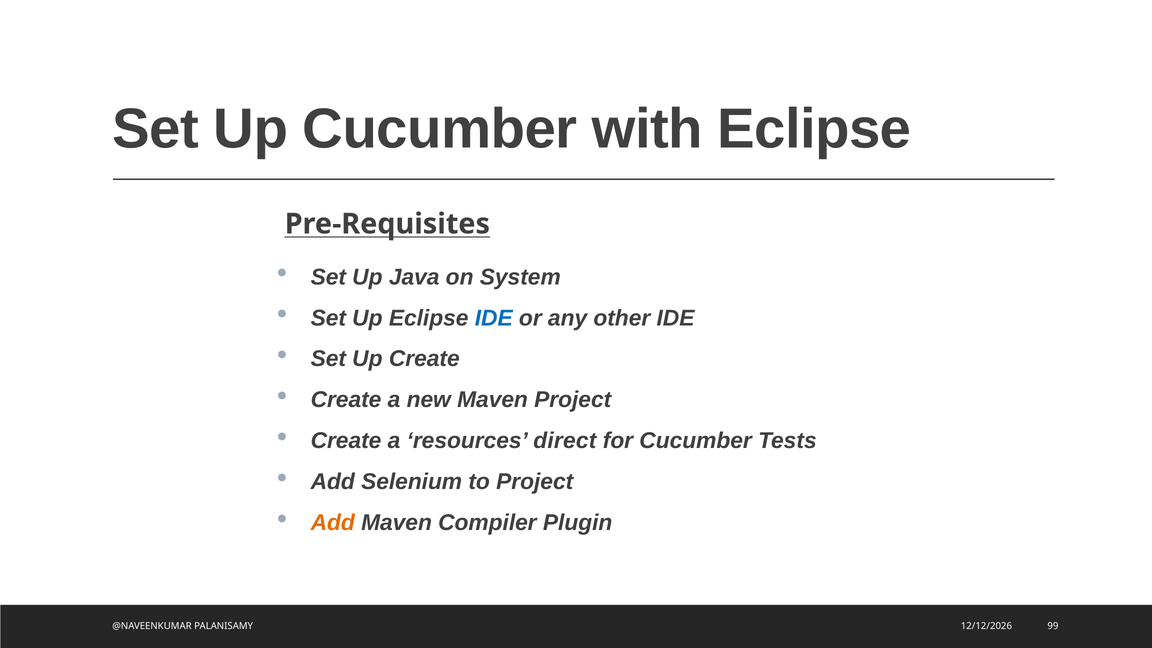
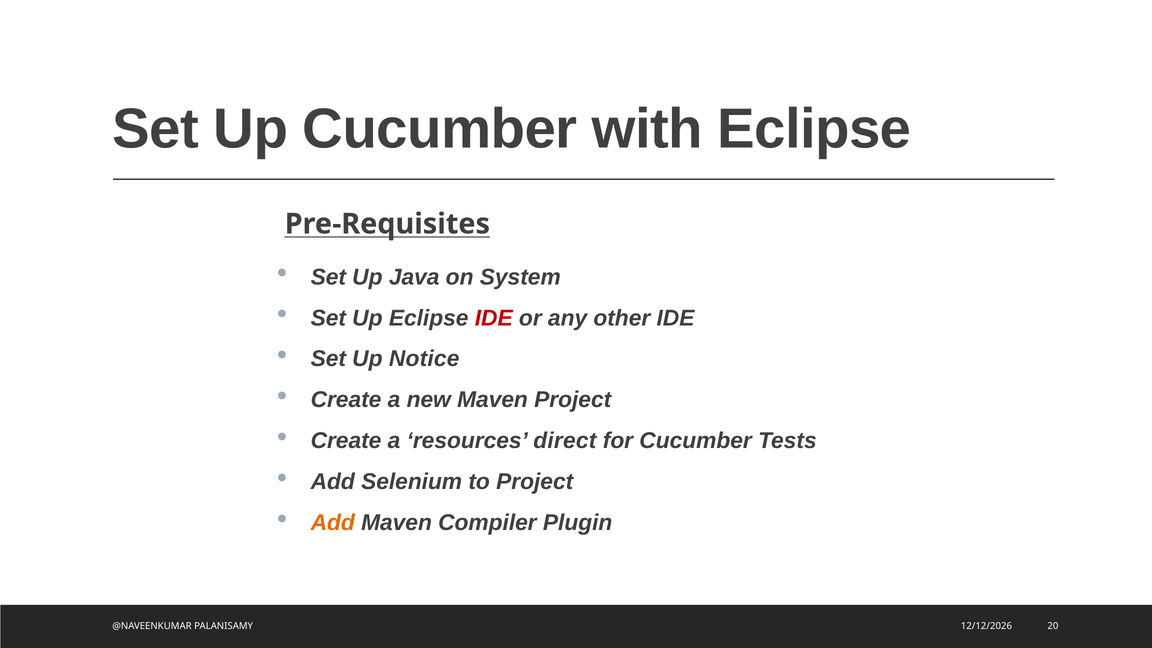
IDE at (494, 318) colour: blue -> red
Up Create: Create -> Notice
99: 99 -> 20
